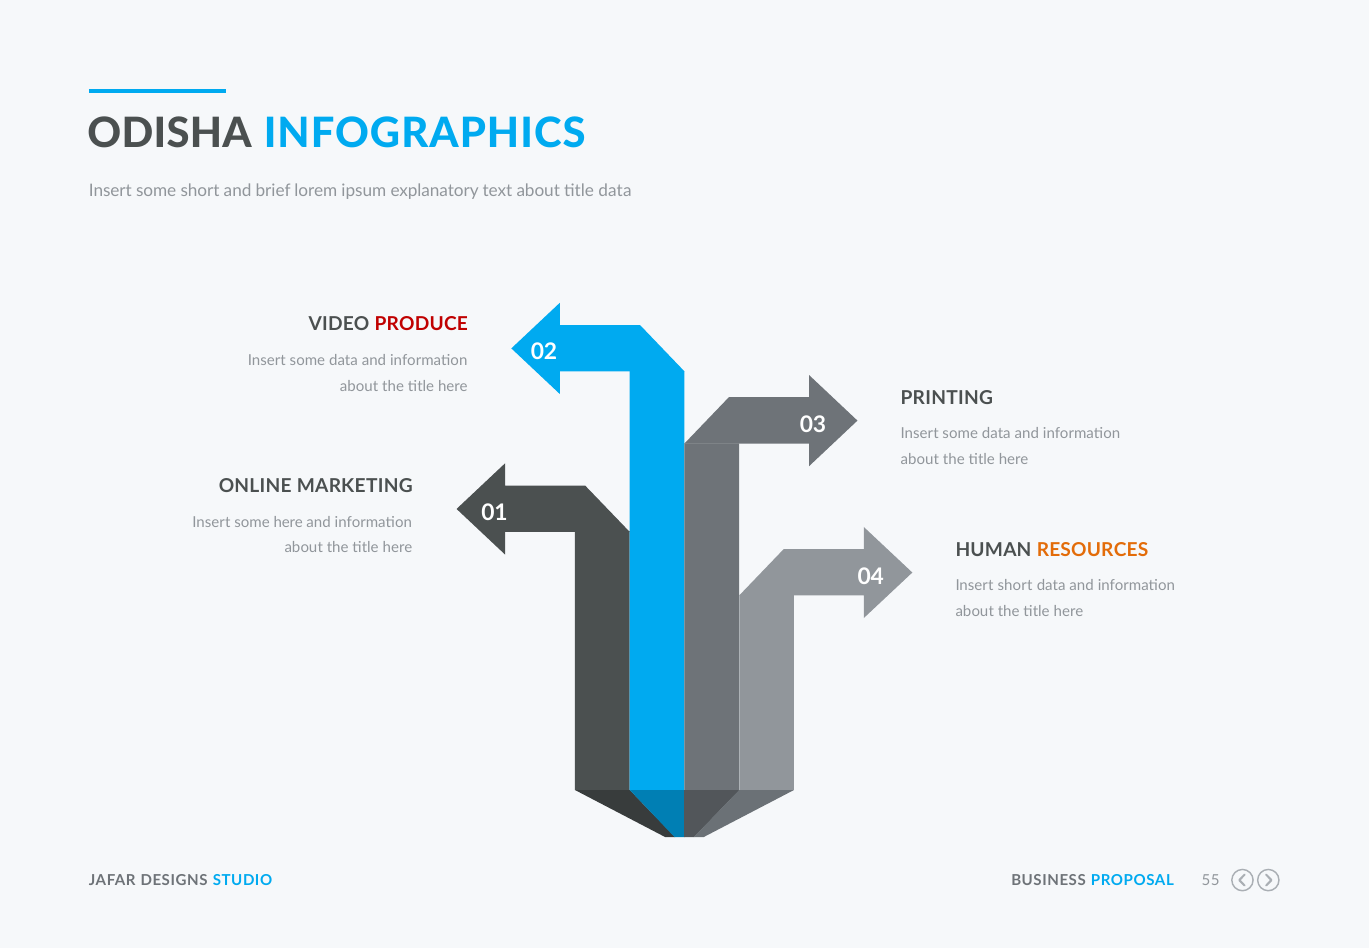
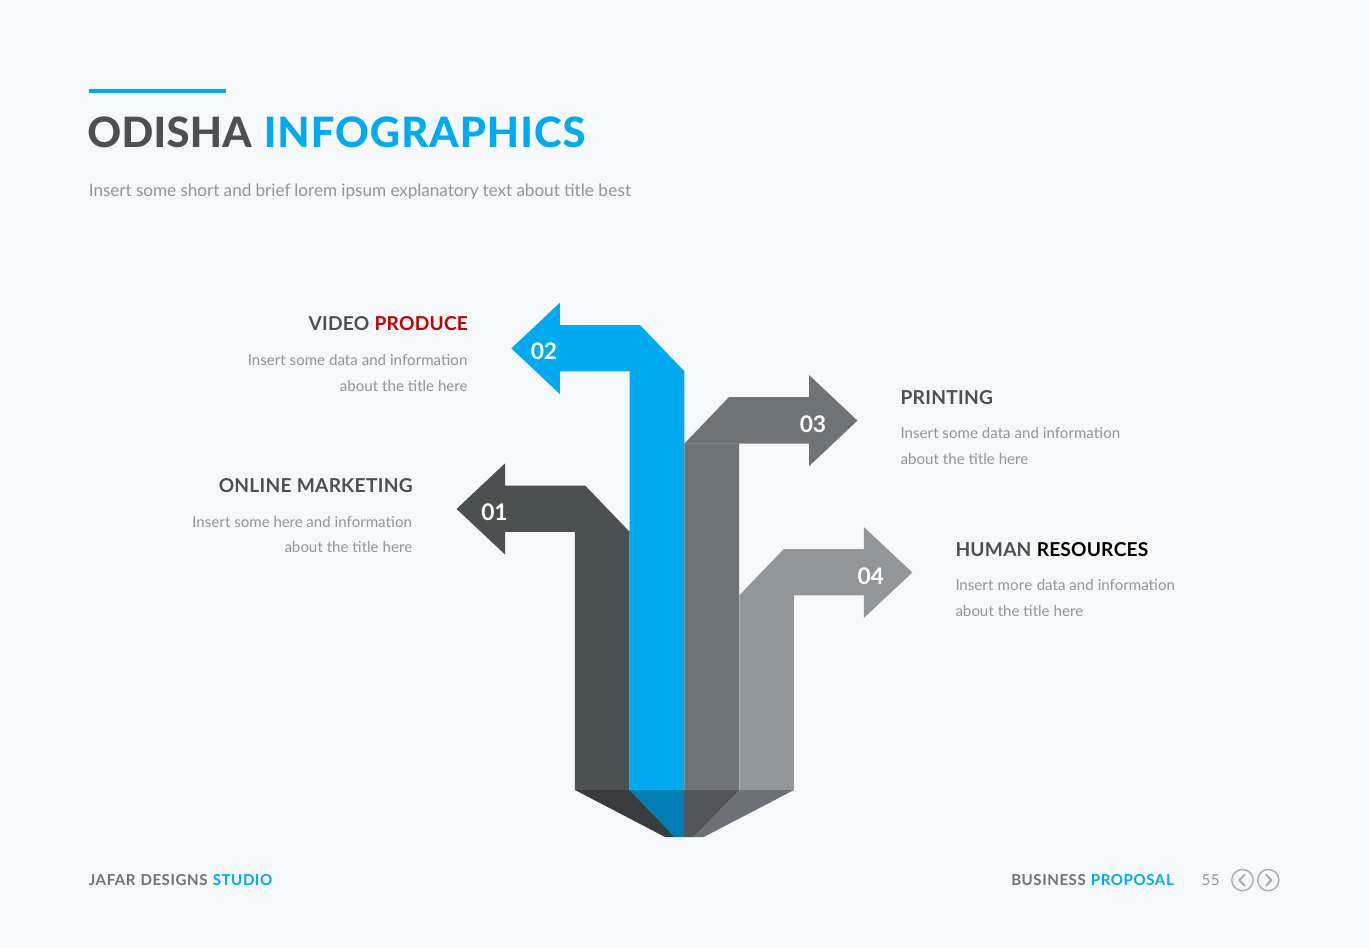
title data: data -> best
RESOURCES colour: orange -> black
Insert short: short -> more
